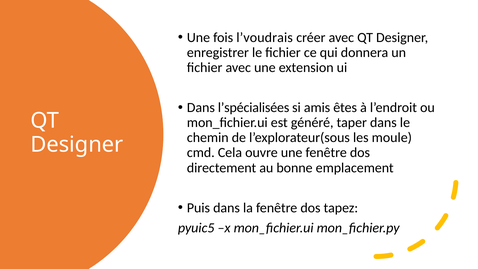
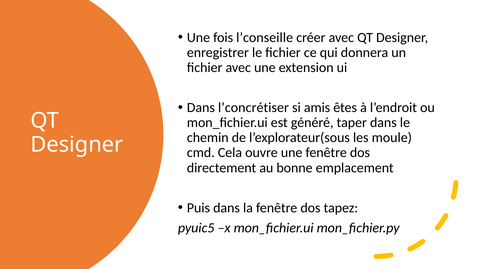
l’voudrais: l’voudrais -> l’conseille
l’spécialisées: l’spécialisées -> l’concrétiser
